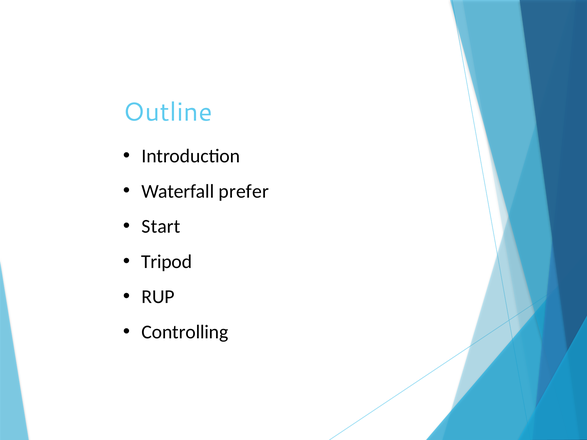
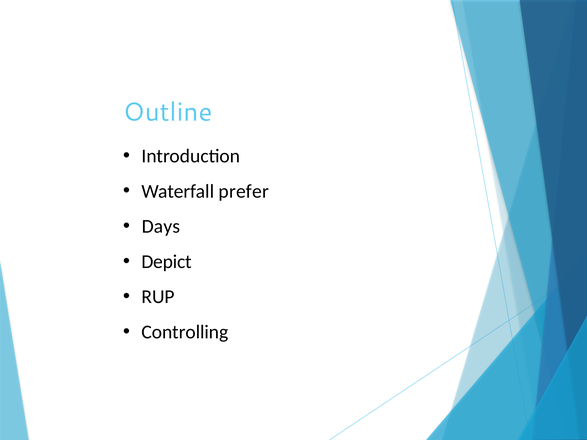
Start: Start -> Days
Tripod: Tripod -> Depict
